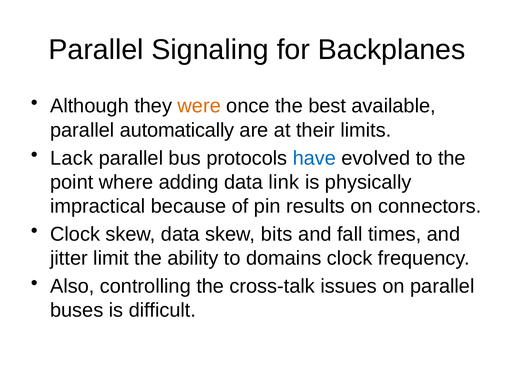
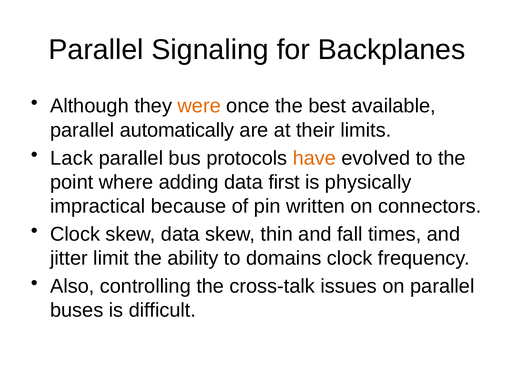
have colour: blue -> orange
link: link -> first
results: results -> written
bits: bits -> thin
